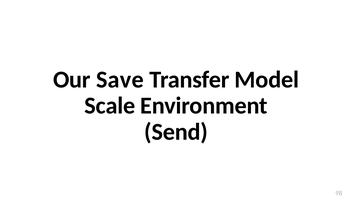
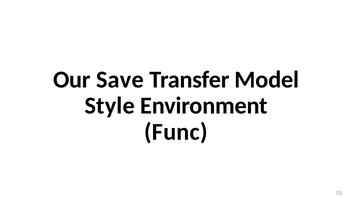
Scale: Scale -> Style
Send: Send -> Func
